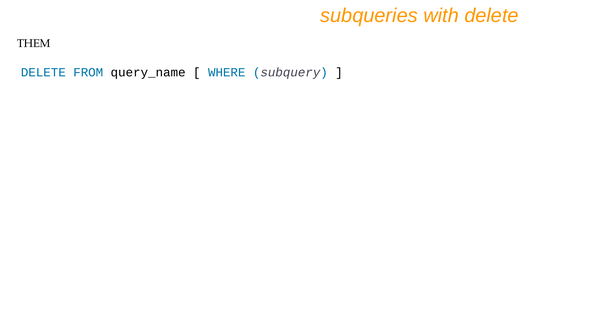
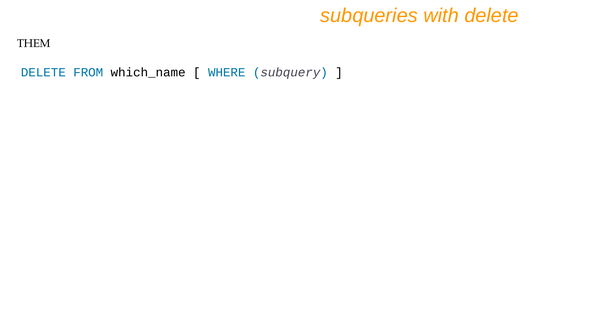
query_name: query_name -> which_name
